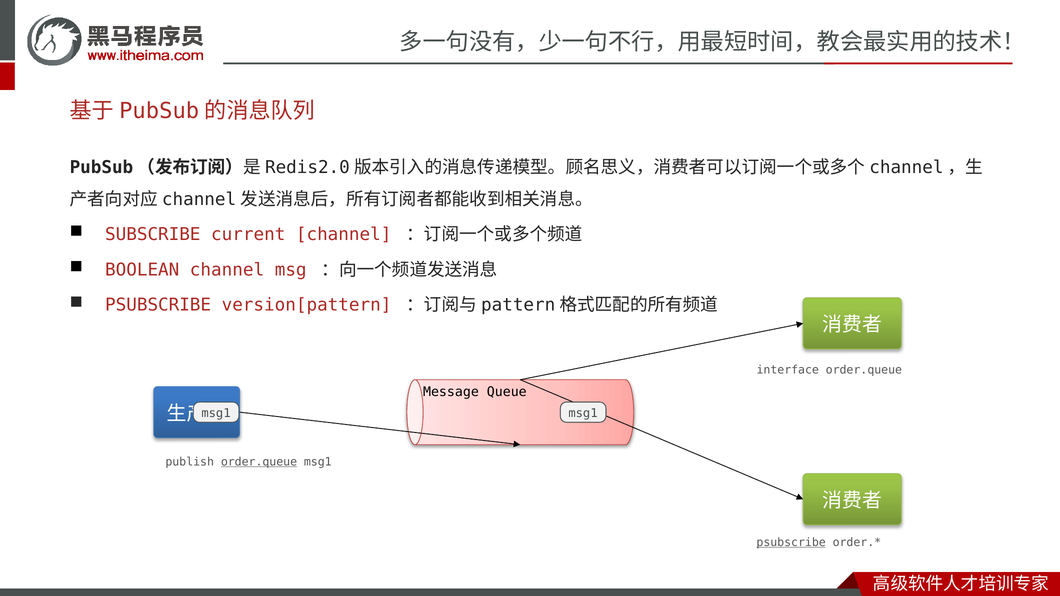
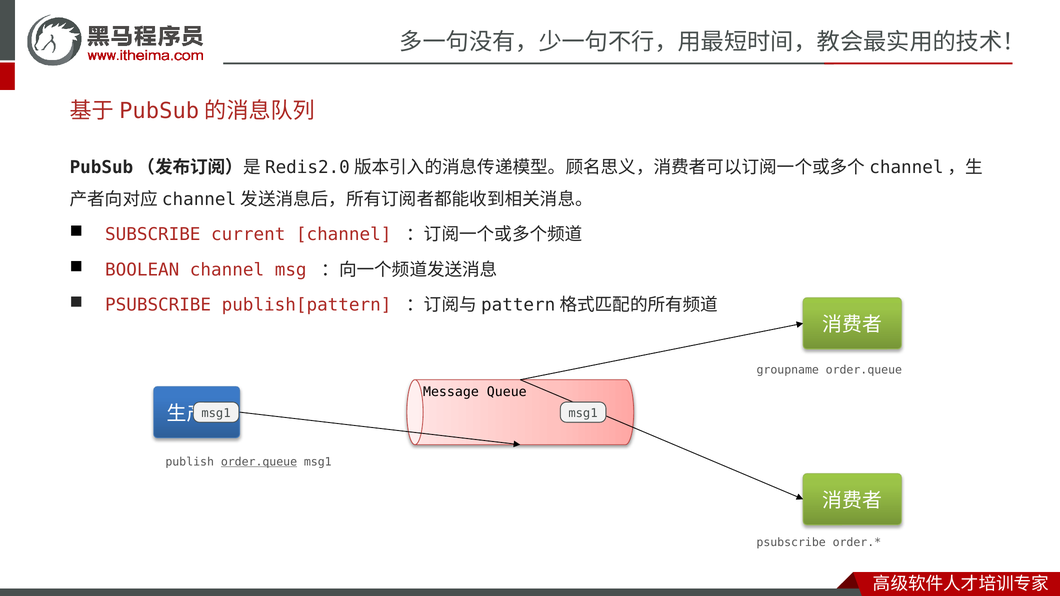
version[pattern: version[pattern -> publish[pattern
interface: interface -> groupname
psubscribe at (791, 543) underline: present -> none
